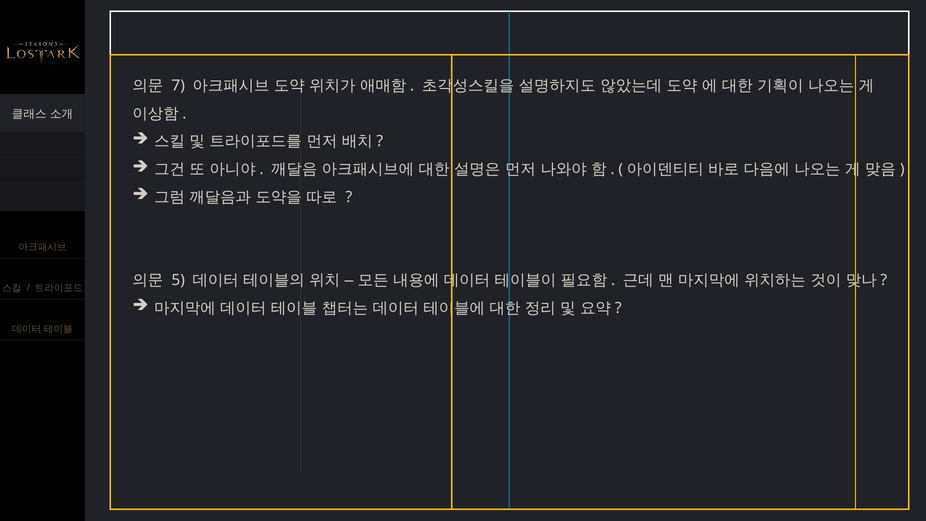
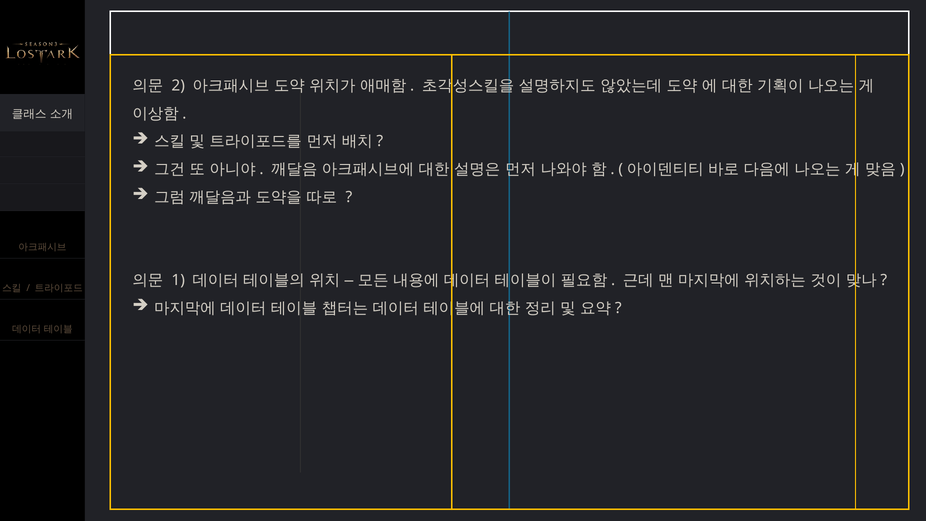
7: 7 -> 2
5: 5 -> 1
